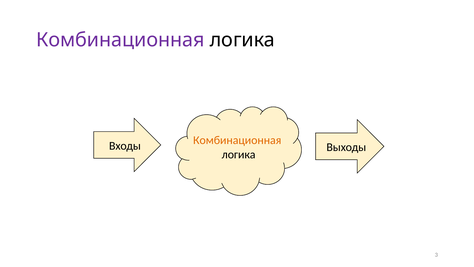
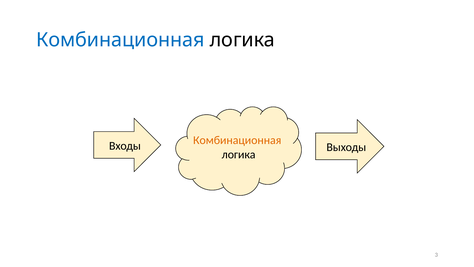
Комбинационная at (120, 40) colour: purple -> blue
